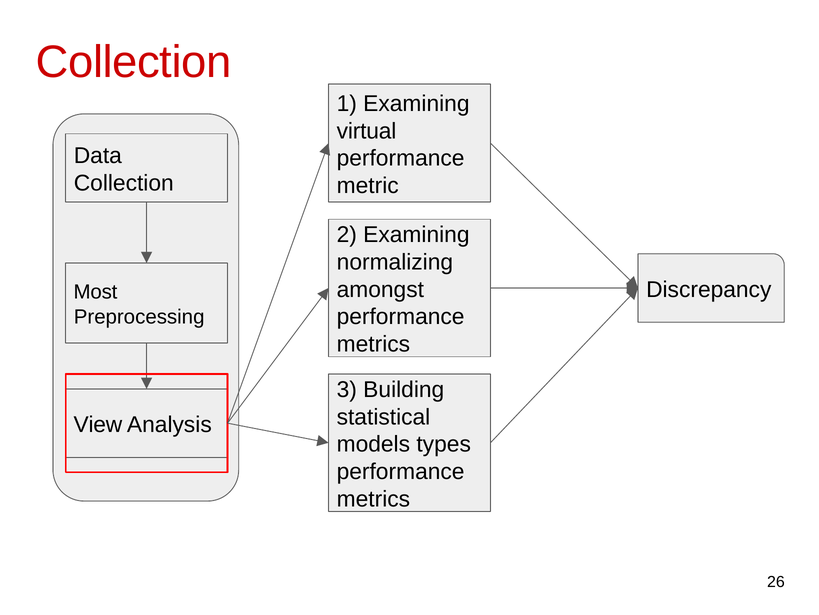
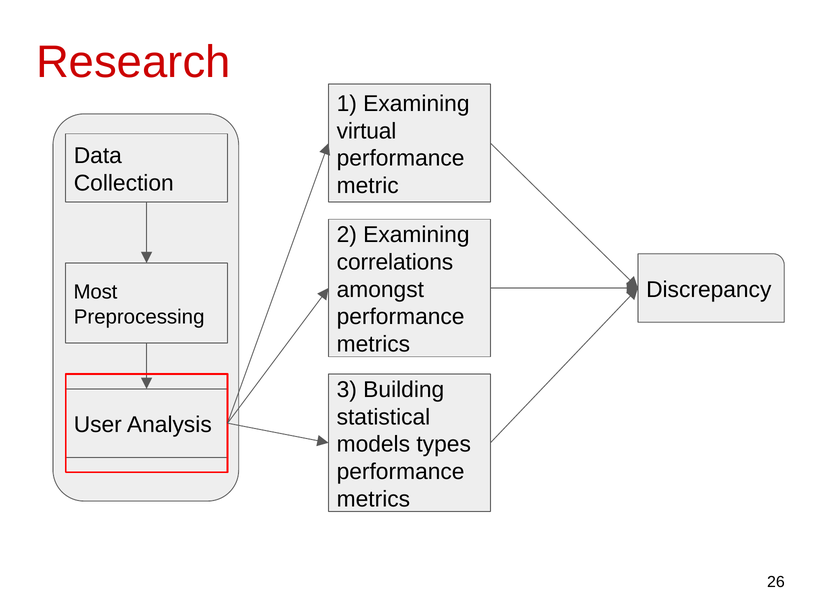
Collection at (134, 62): Collection -> Research
normalizing: normalizing -> correlations
View: View -> User
